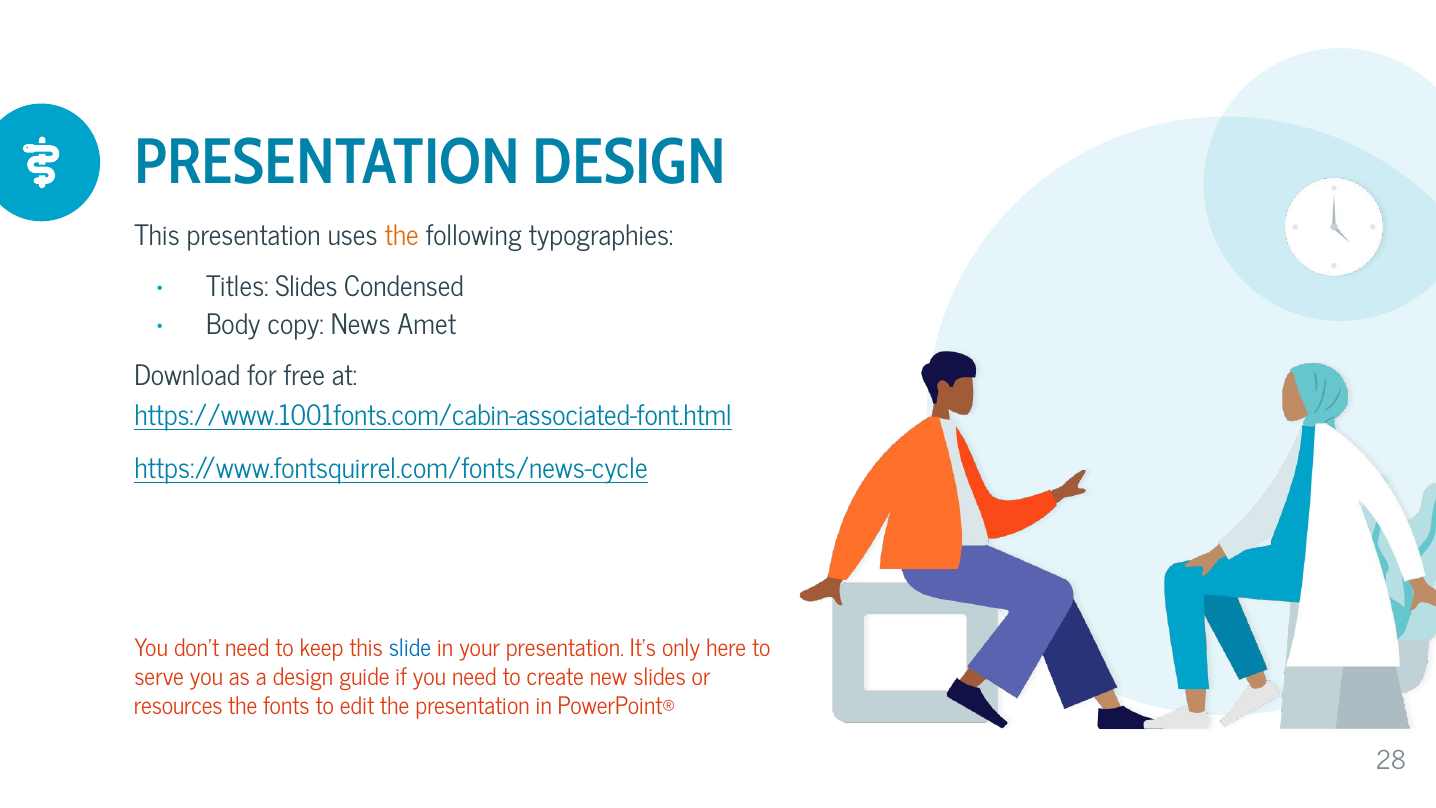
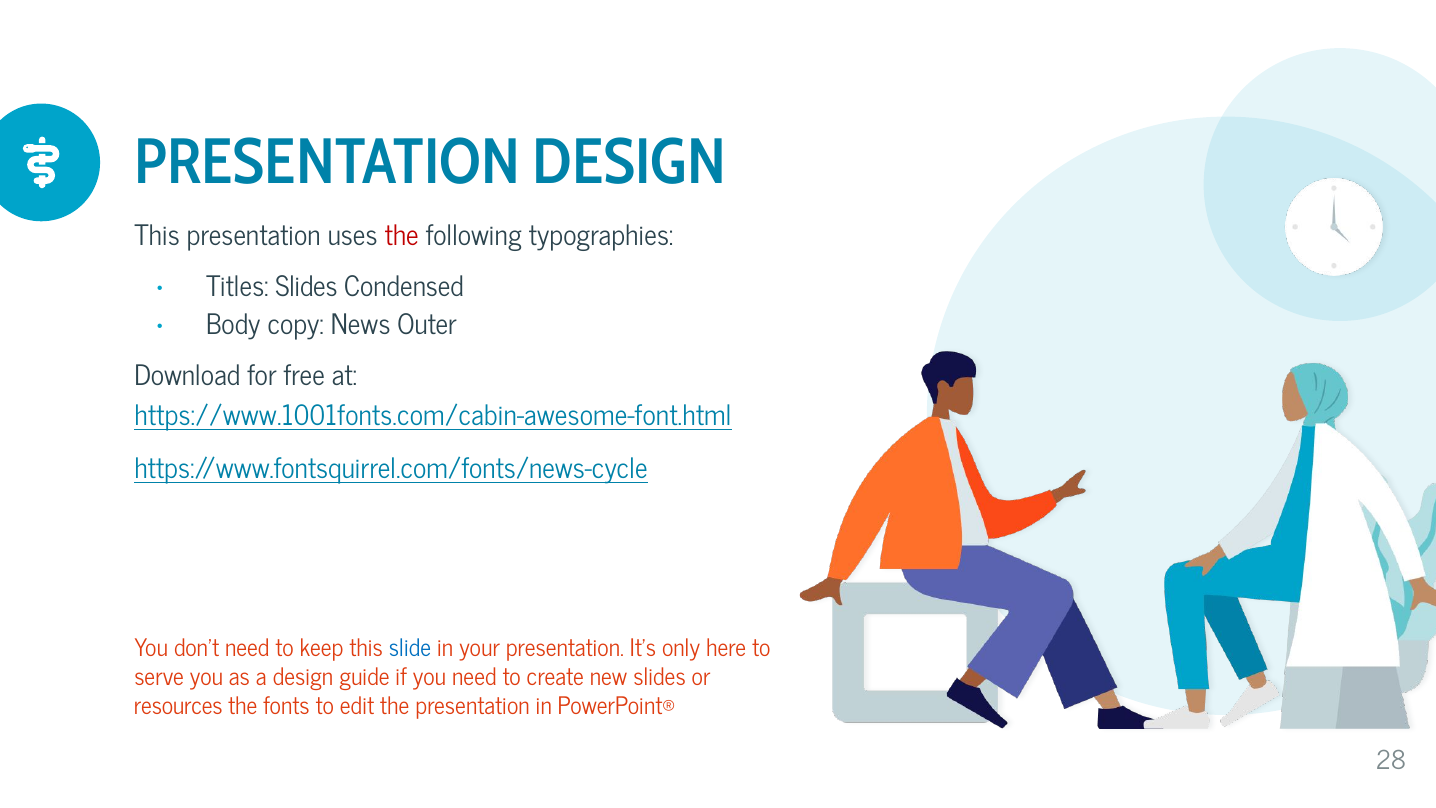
the at (402, 236) colour: orange -> red
Amet: Amet -> Outer
https://www.1001fonts.com/cabin-associated-font.html: https://www.1001fonts.com/cabin-associated-font.html -> https://www.1001fonts.com/cabin-awesome-font.html
